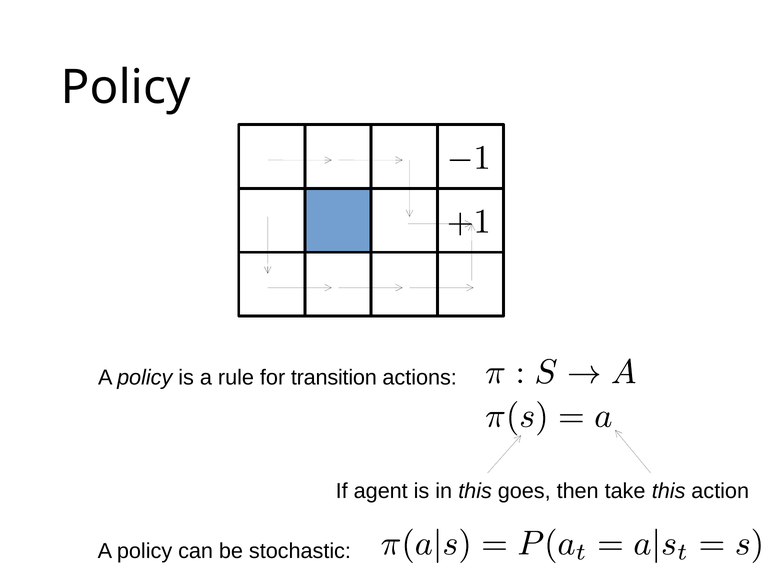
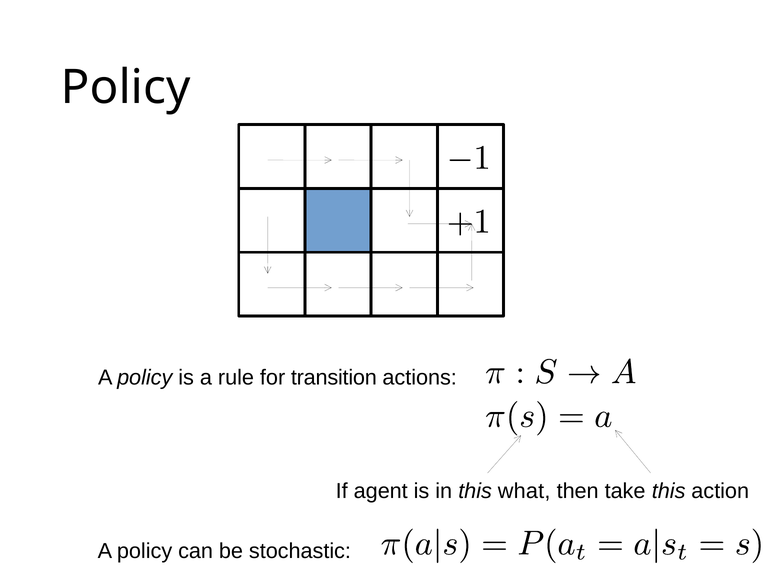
goes: goes -> what
